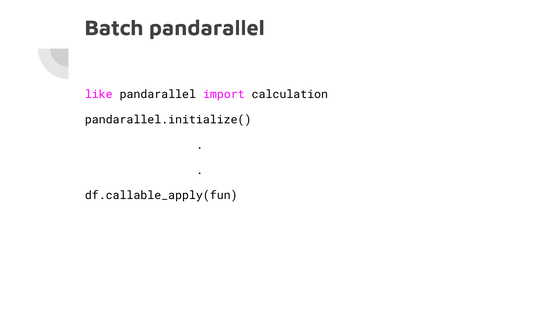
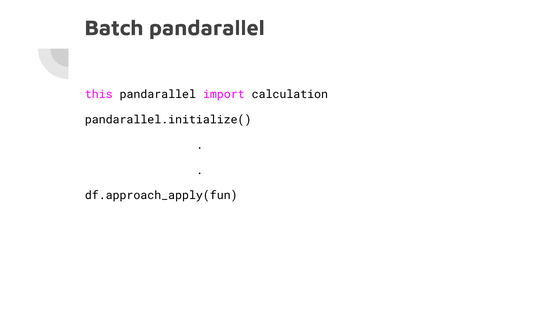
like: like -> this
df.callable_apply(fun: df.callable_apply(fun -> df.approach_apply(fun
